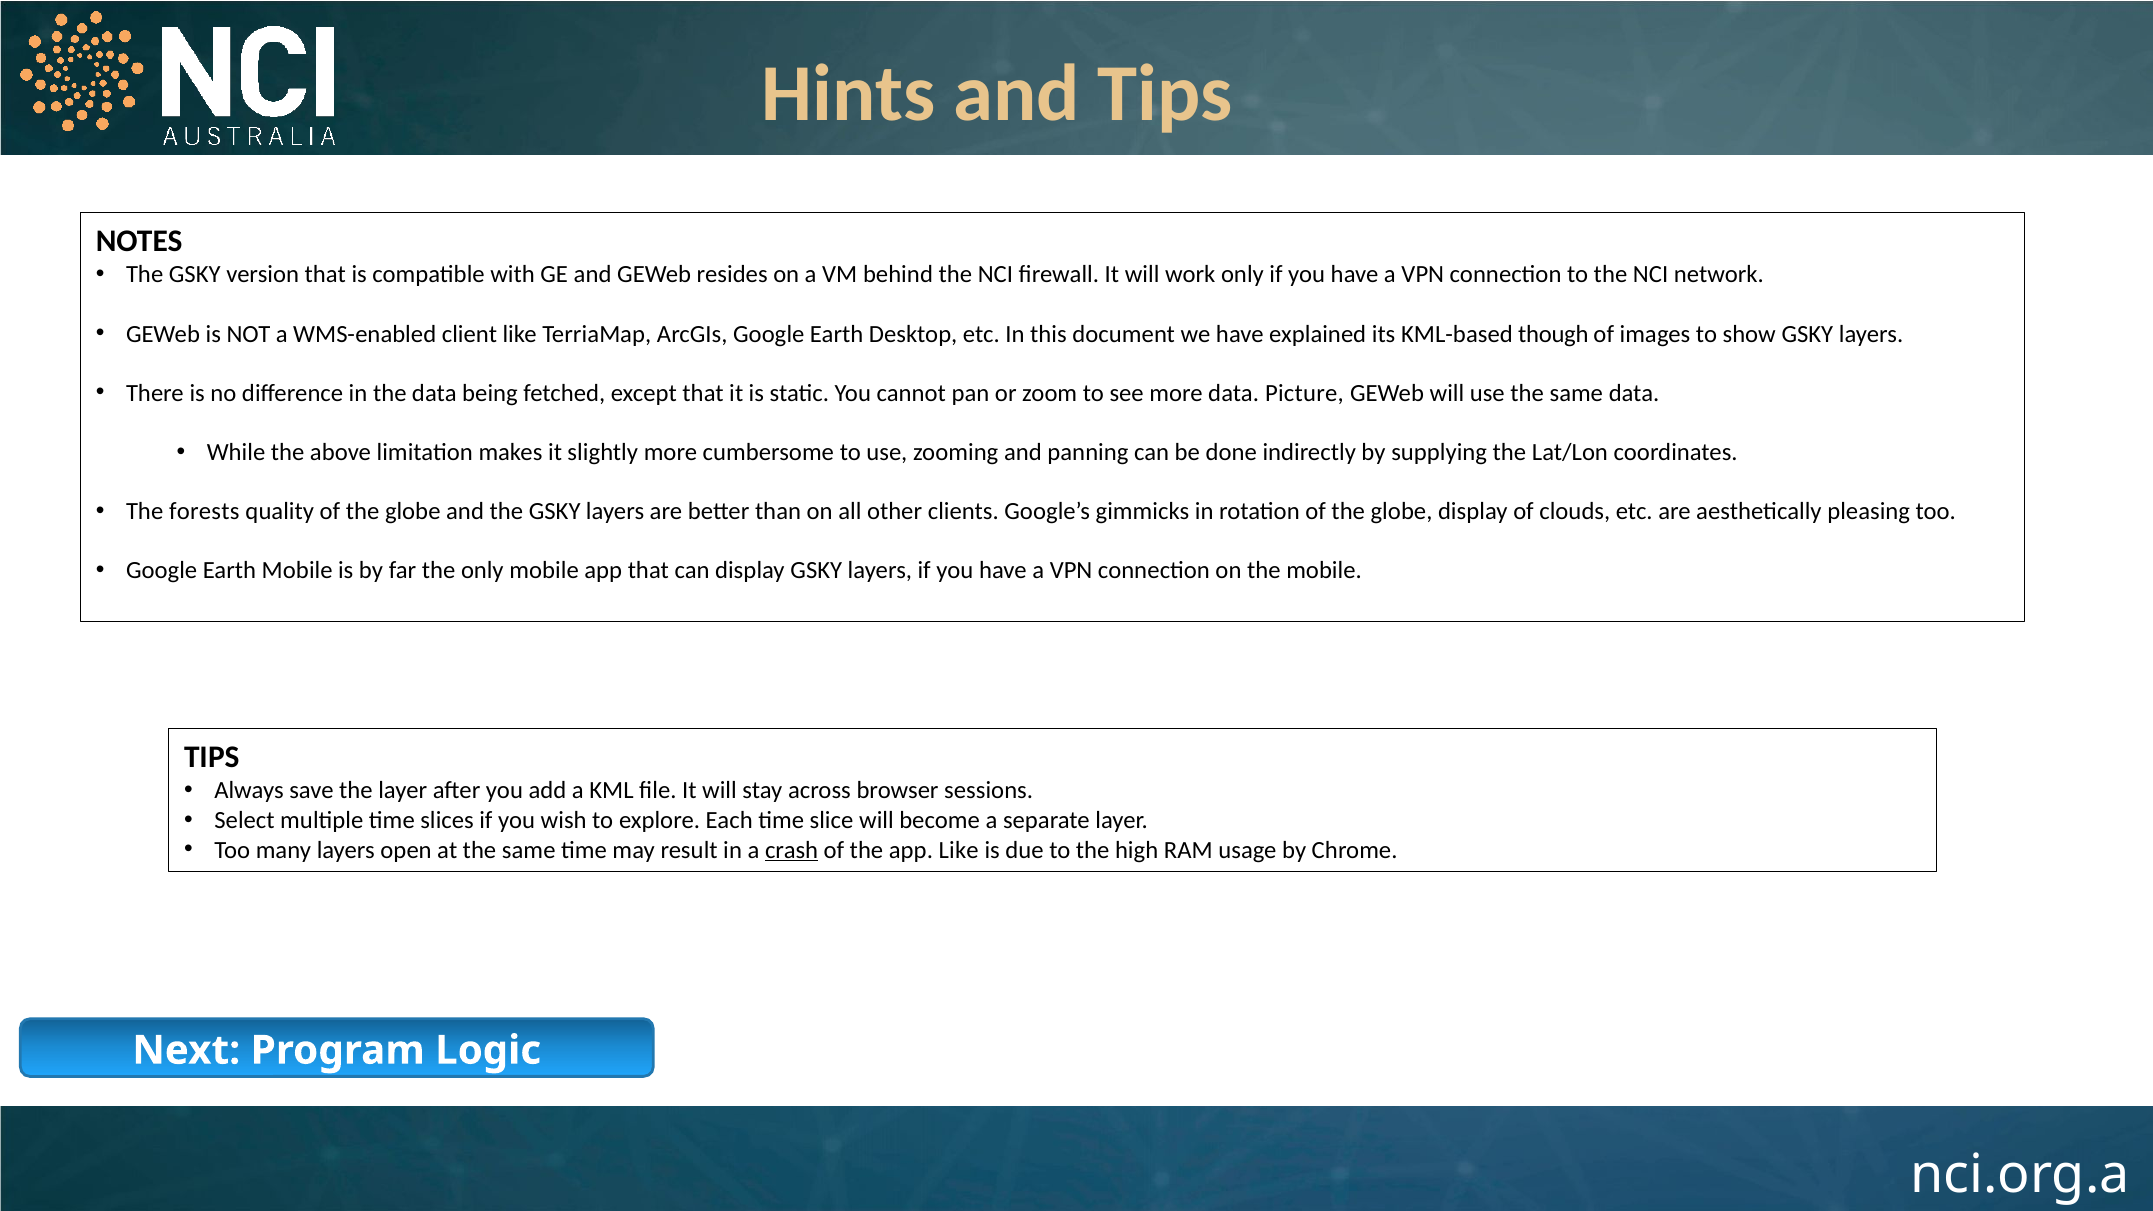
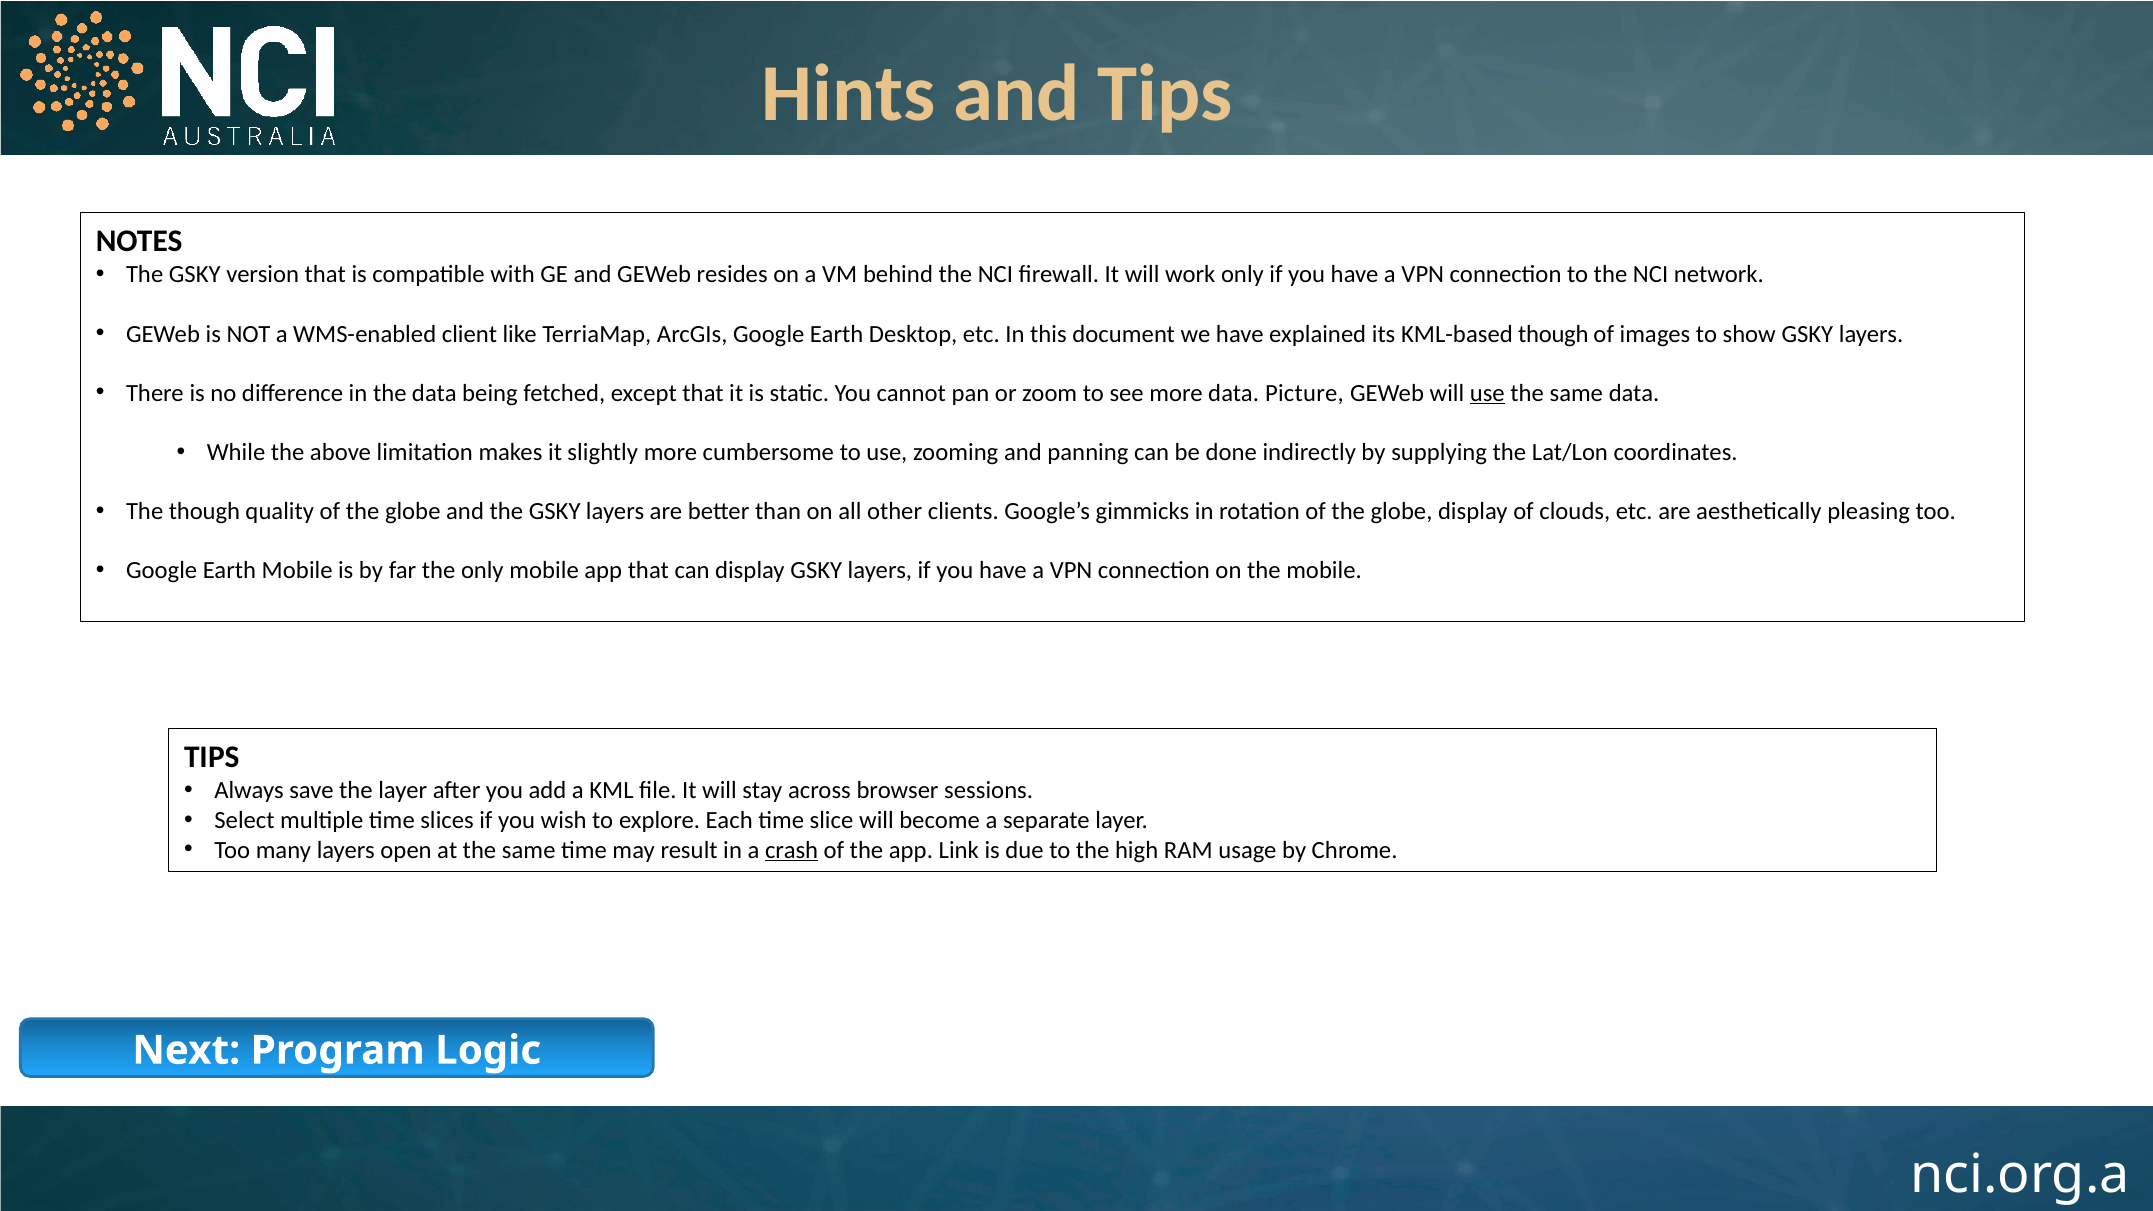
use at (1487, 393) underline: none -> present
The forests: forests -> though
app Like: Like -> Link
